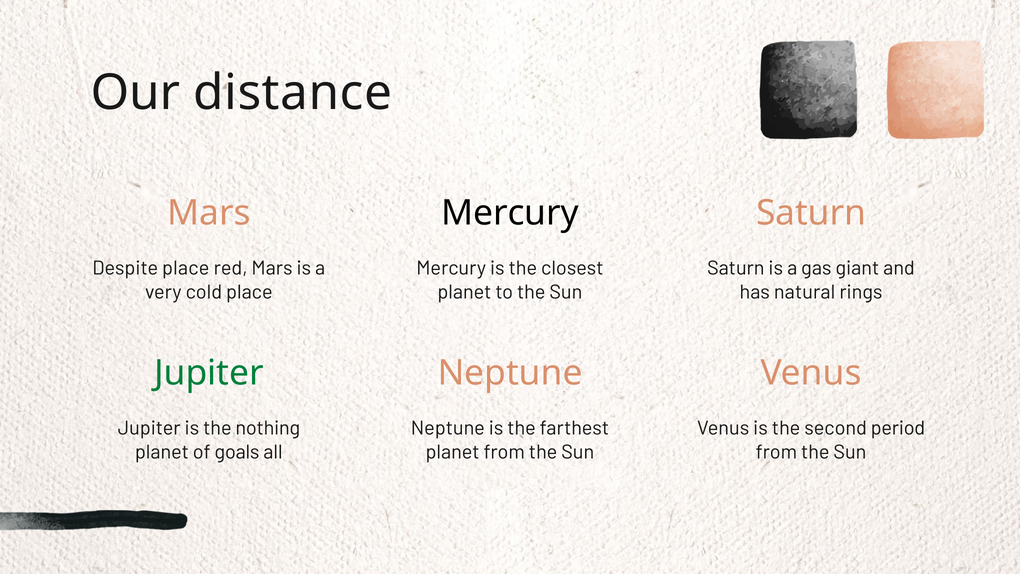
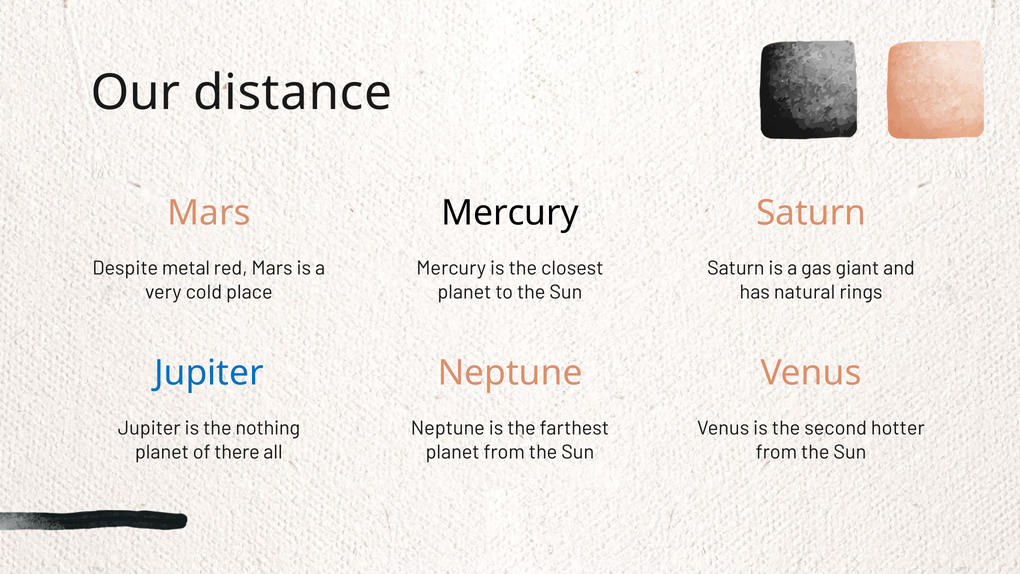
Despite place: place -> metal
Jupiter at (209, 373) colour: green -> blue
period: period -> hotter
goals: goals -> there
